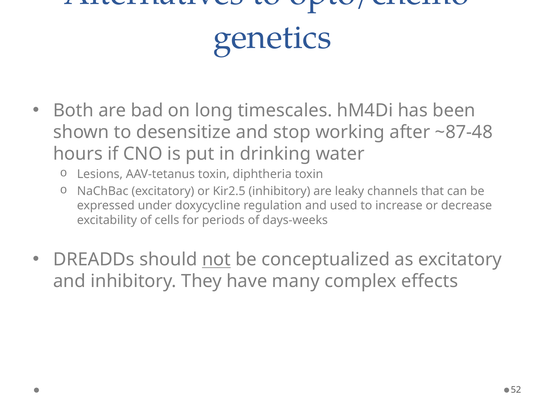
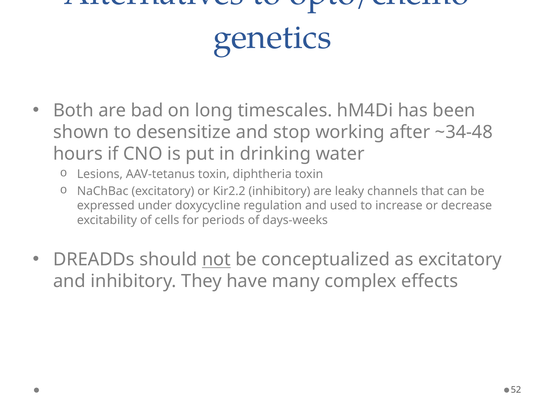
~87-48: ~87-48 -> ~34-48
Kir2.5: Kir2.5 -> Kir2.2
